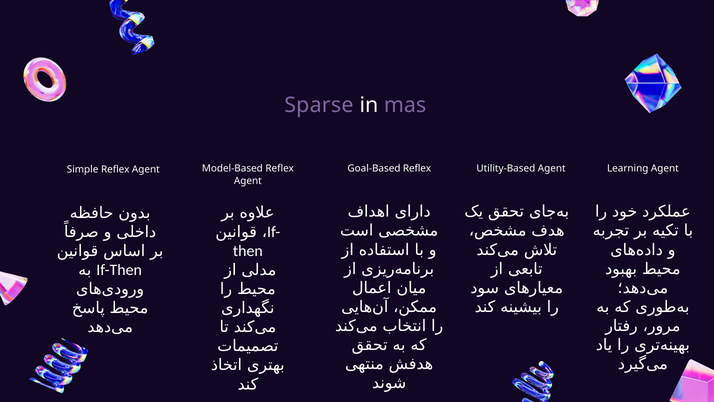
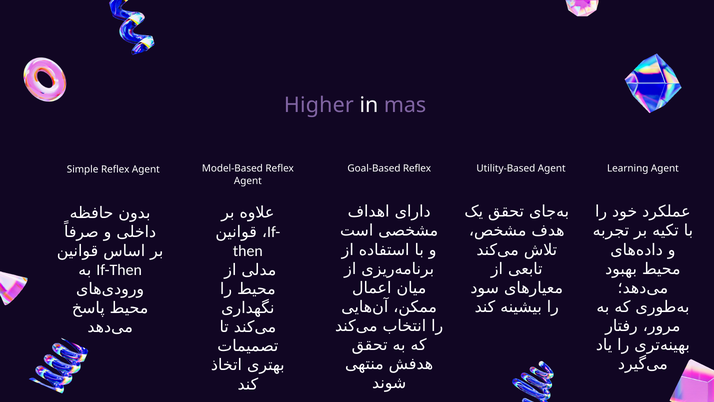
Sparse: Sparse -> Higher
